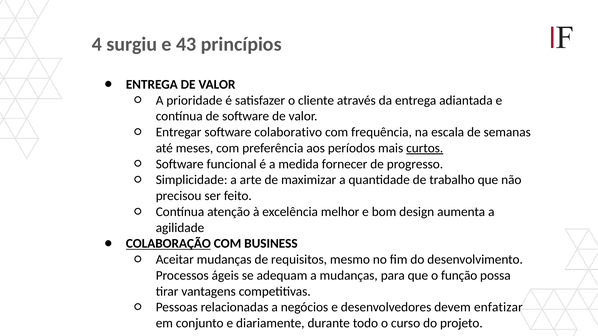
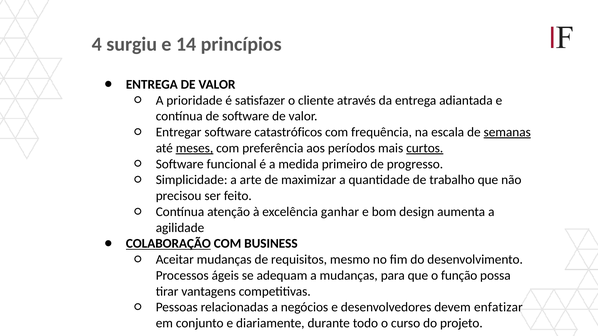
43: 43 -> 14
colaborativo: colaborativo -> catastróficos
semanas underline: none -> present
meses underline: none -> present
fornecer: fornecer -> primeiro
melhor: melhor -> ganhar
